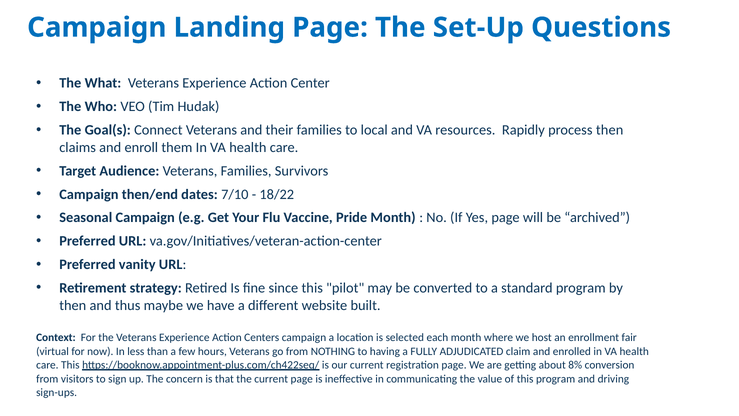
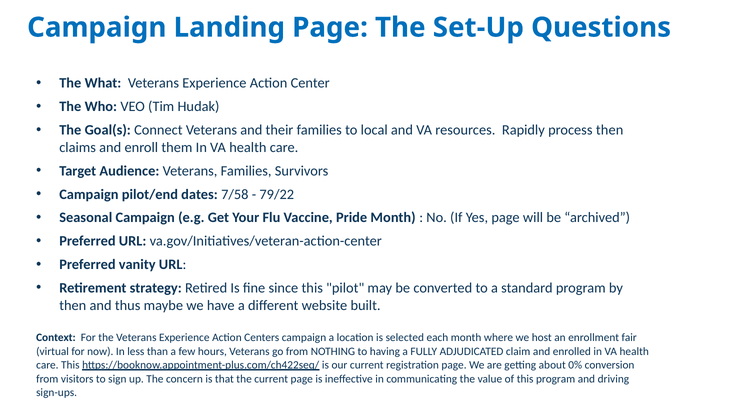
then/end: then/end -> pilot/end
7/10: 7/10 -> 7/58
18/22: 18/22 -> 79/22
8%: 8% -> 0%
